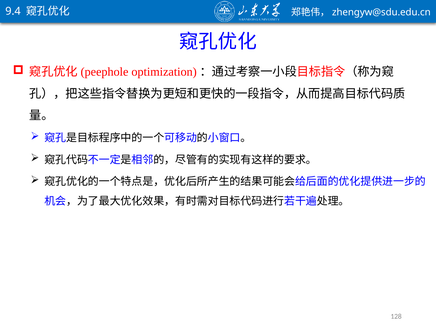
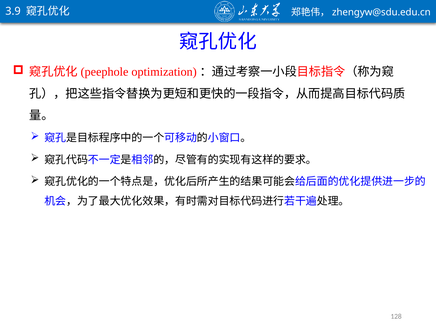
9.4: 9.4 -> 3.9
